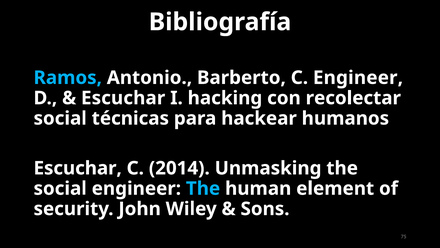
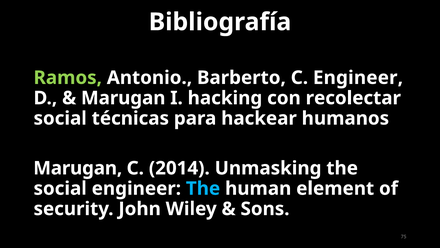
Ramos colour: light blue -> light green
Escuchar at (123, 98): Escuchar -> Marugan
Escuchar at (78, 168): Escuchar -> Marugan
